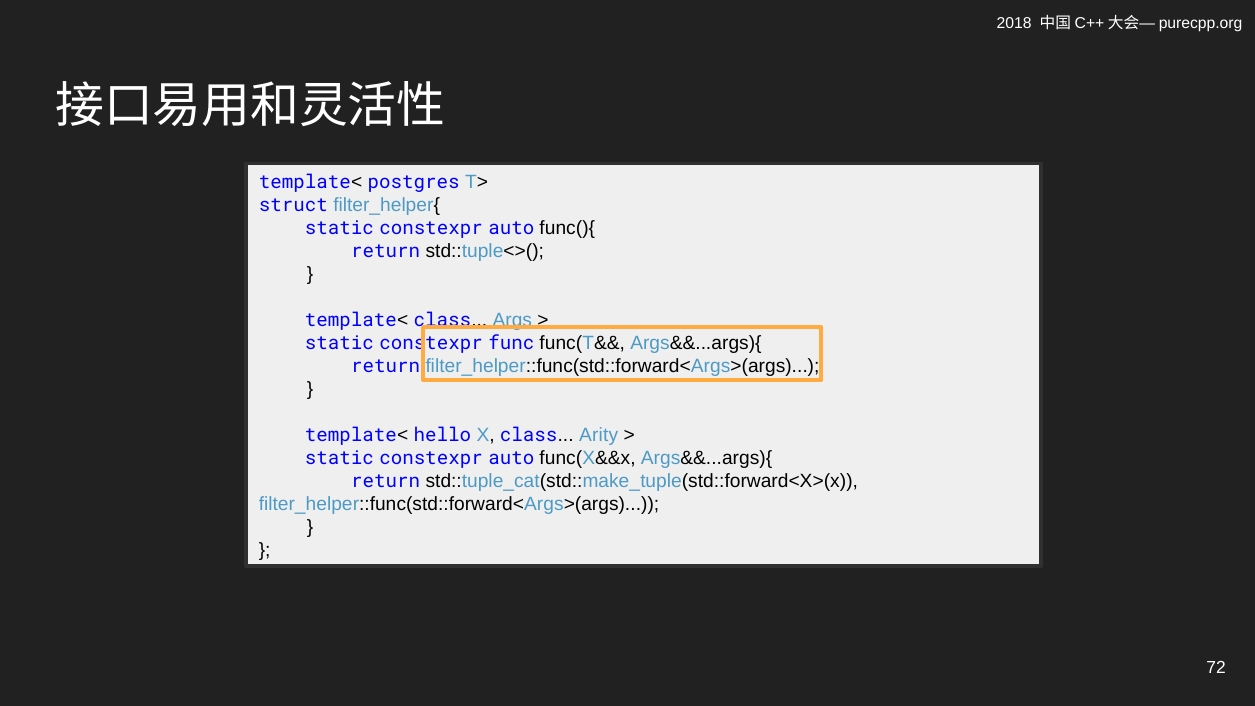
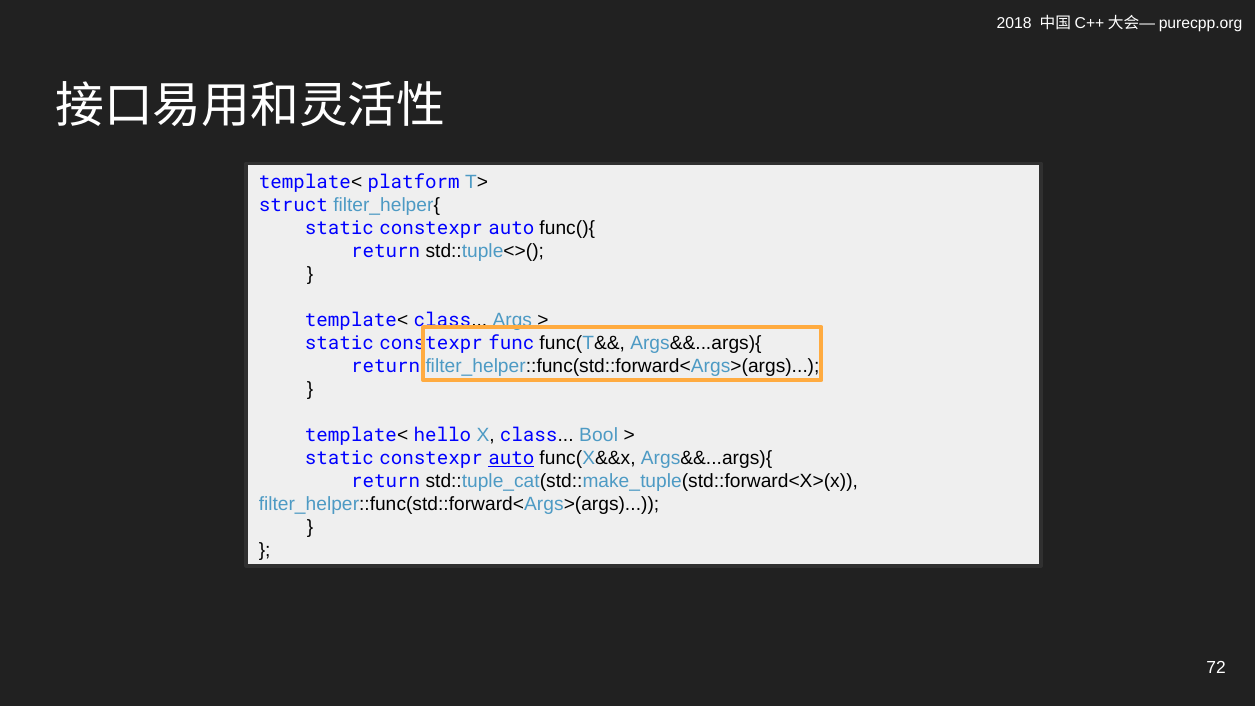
postgres: postgres -> platform
Arity: Arity -> Bool
auto at (511, 458) underline: none -> present
